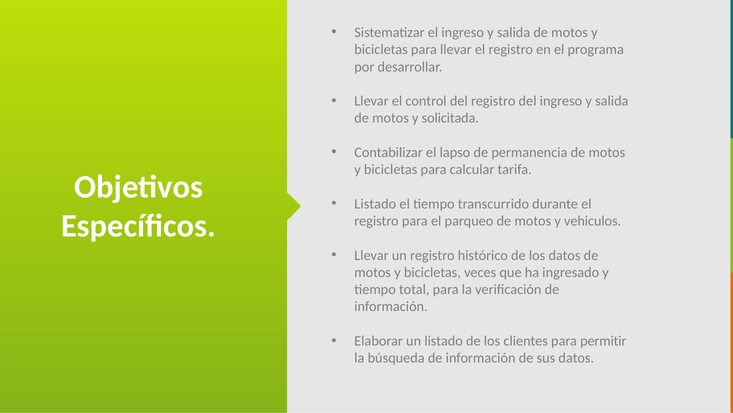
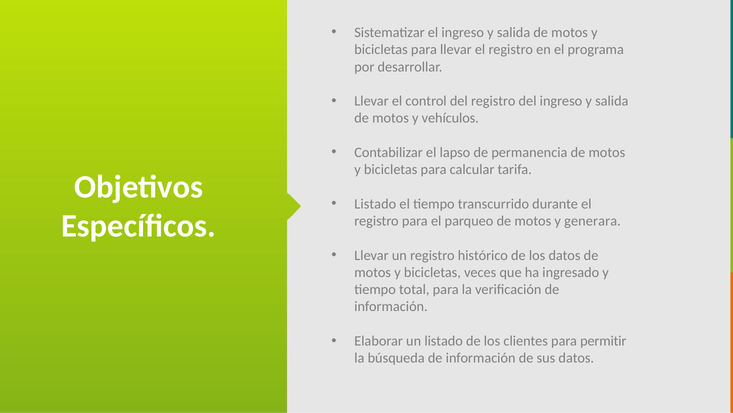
solicitada: solicitada -> vehículos
vehiculos: vehiculos -> generara
